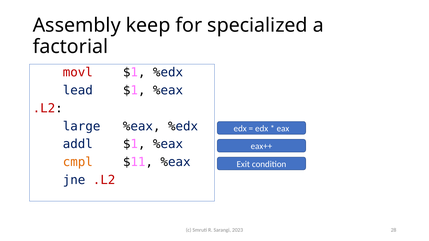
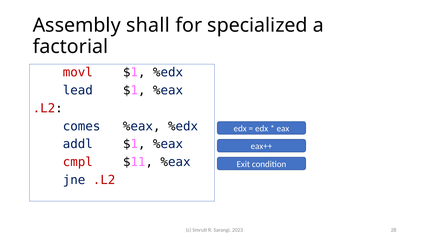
keep: keep -> shall
large: large -> comes
cmpl colour: orange -> red
